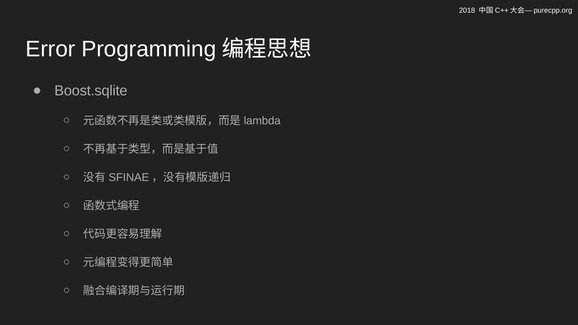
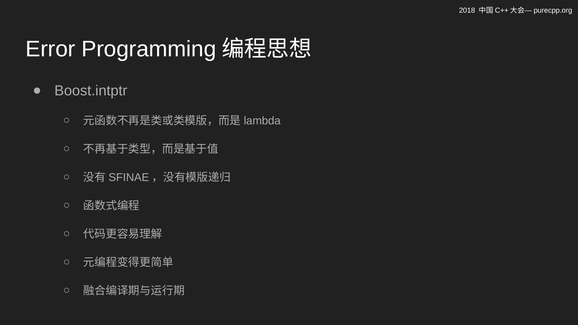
Boost.sqlite: Boost.sqlite -> Boost.intptr
